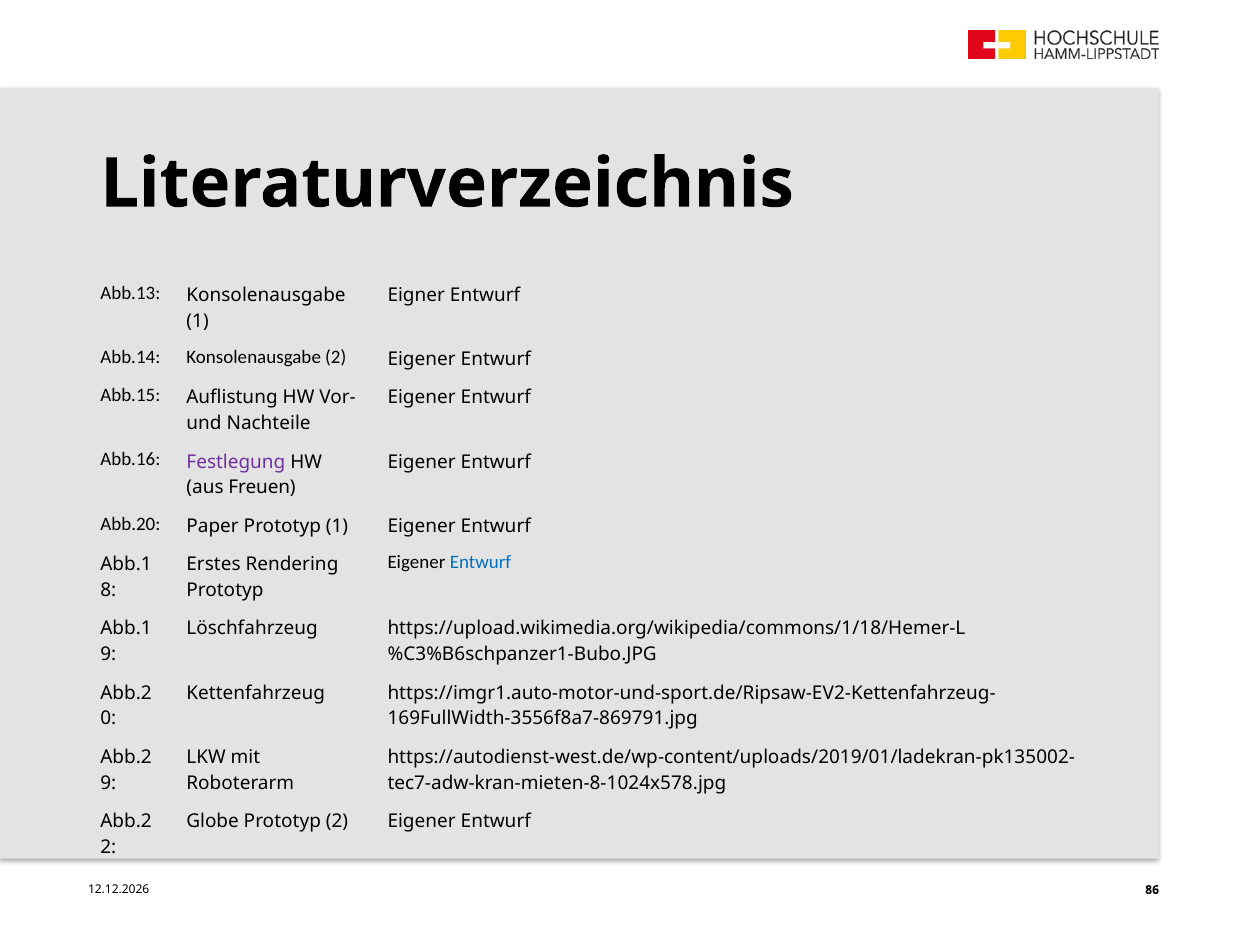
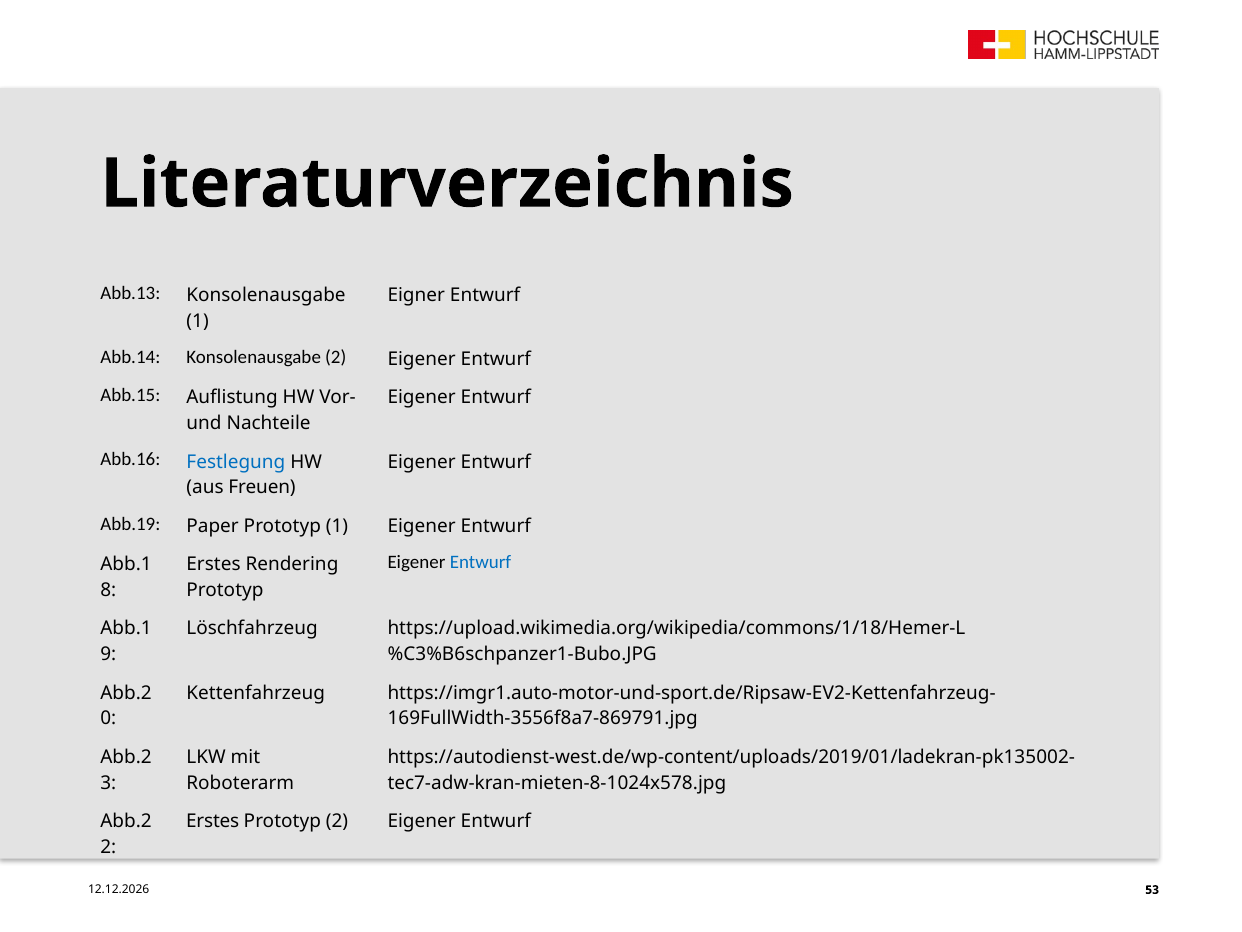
Festlegung colour: purple -> blue
Abb.20: Abb.20 -> Abb.19
9 at (108, 783): 9 -> 3
Globe at (213, 821): Globe -> Erstes
86: 86 -> 53
